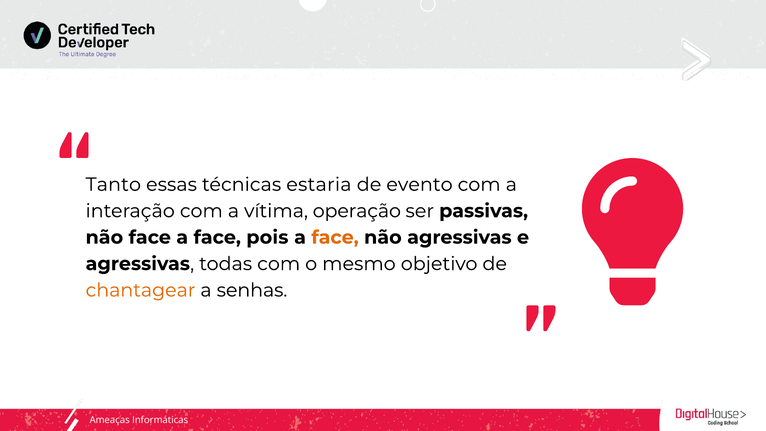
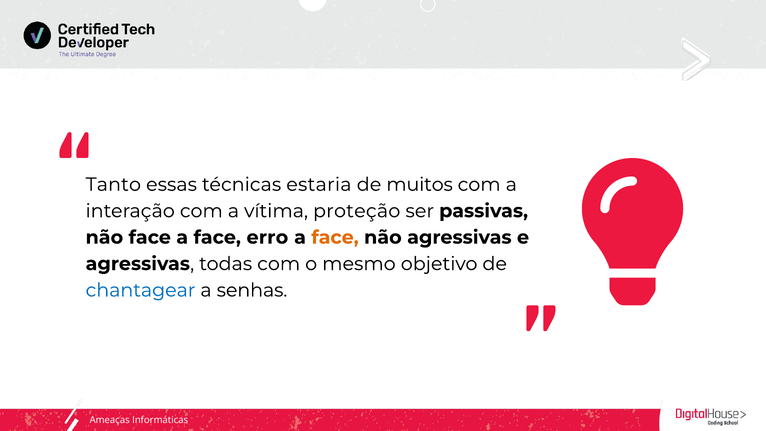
evento: evento -> muitos
operação: operação -> proteção
pois: pois -> erro
chantagear colour: orange -> blue
